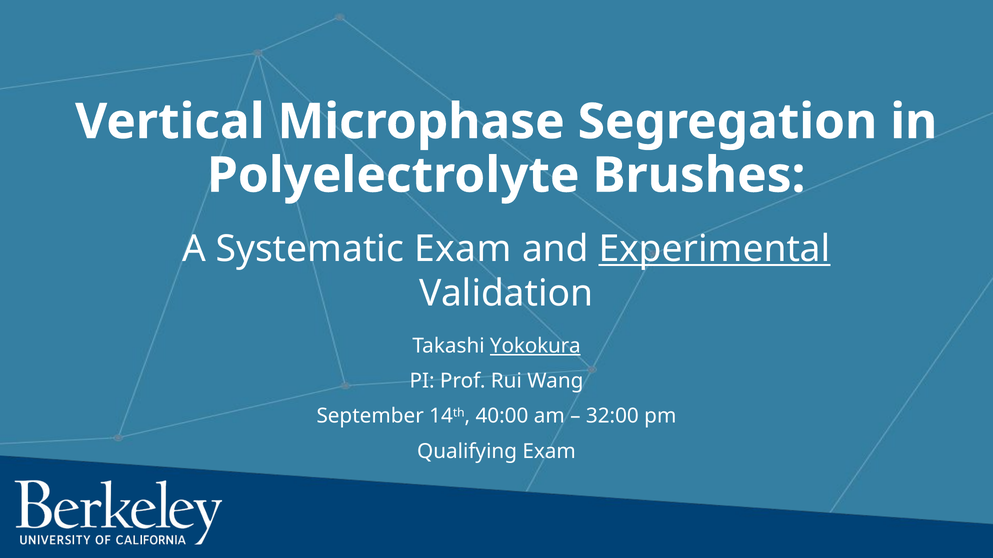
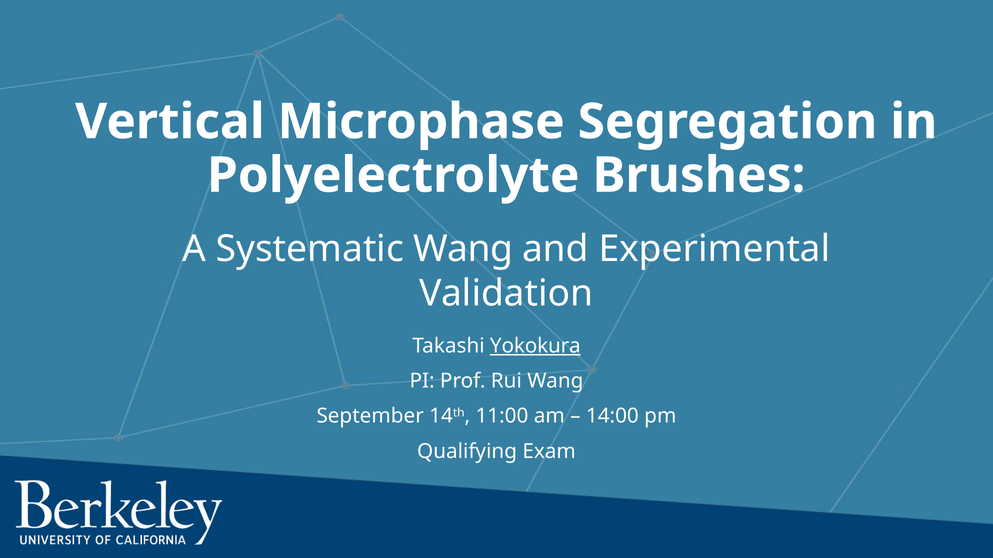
Systematic Exam: Exam -> Wang
Experimental underline: present -> none
40:00: 40:00 -> 11:00
32:00: 32:00 -> 14:00
